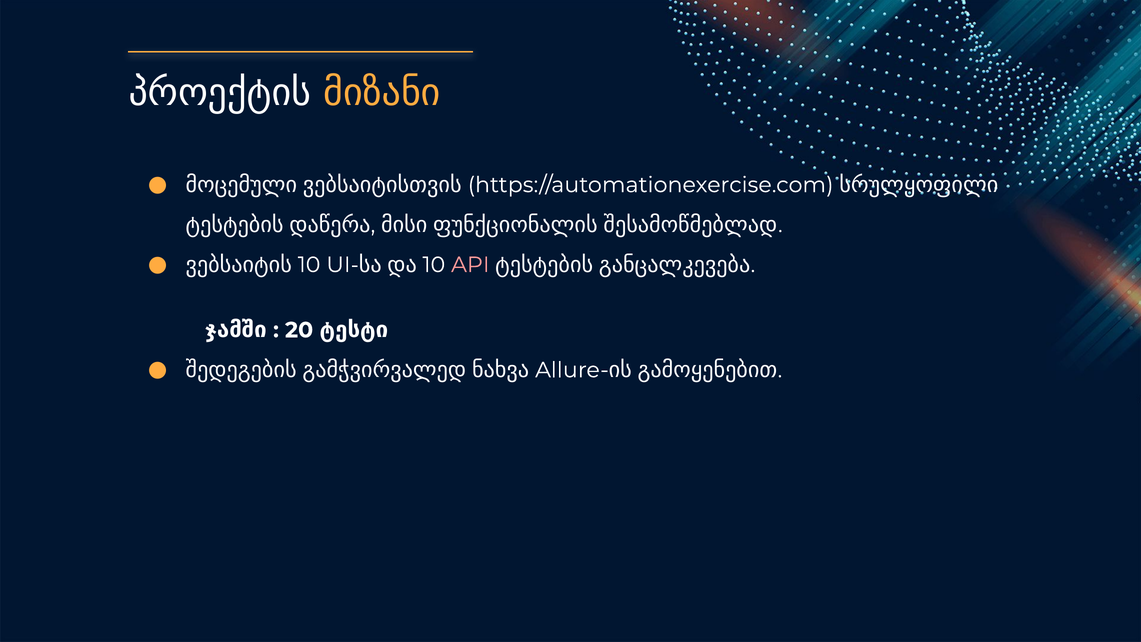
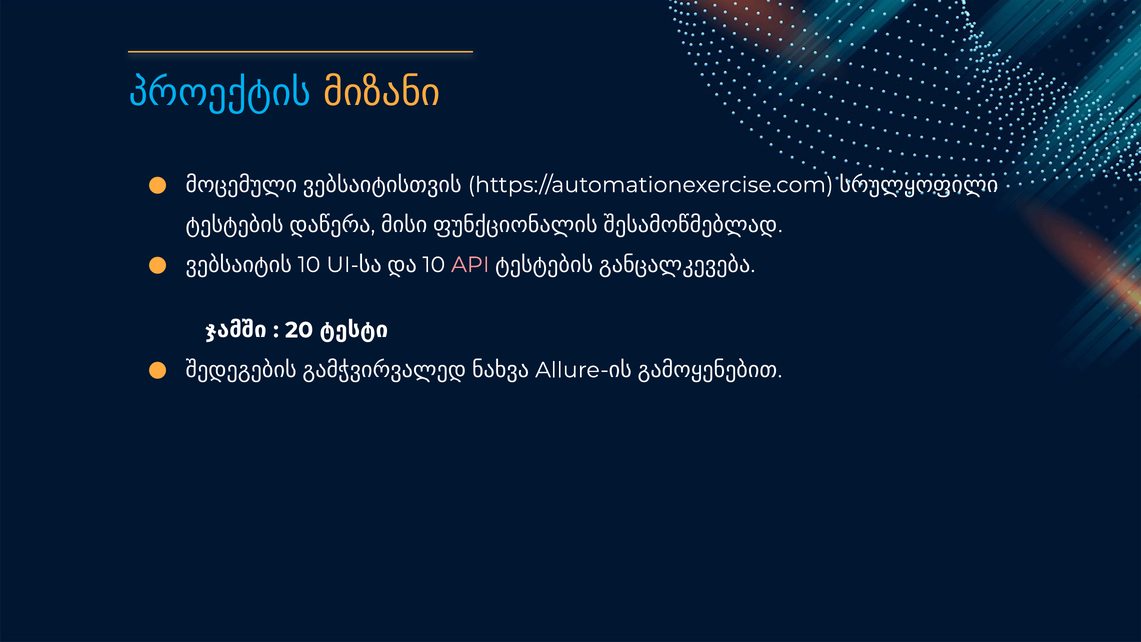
პროექტის colour: white -> light blue
